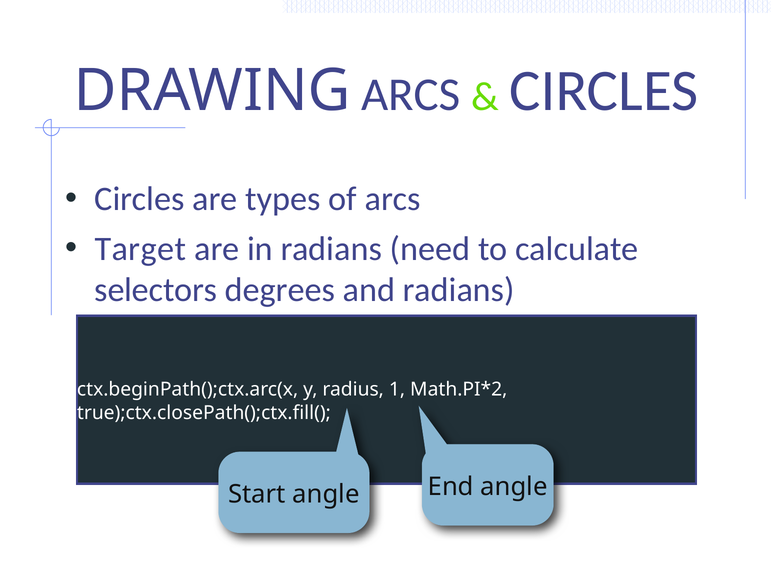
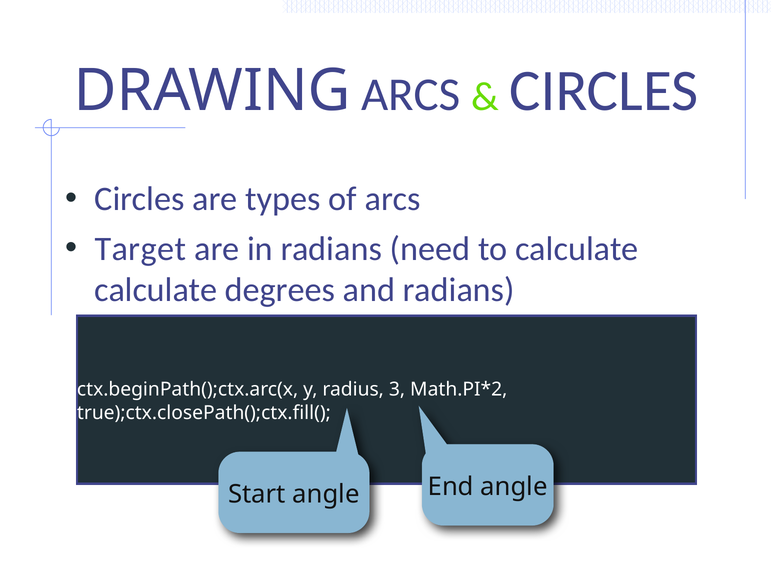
selectors at (156, 290): selectors -> calculate
1: 1 -> 3
